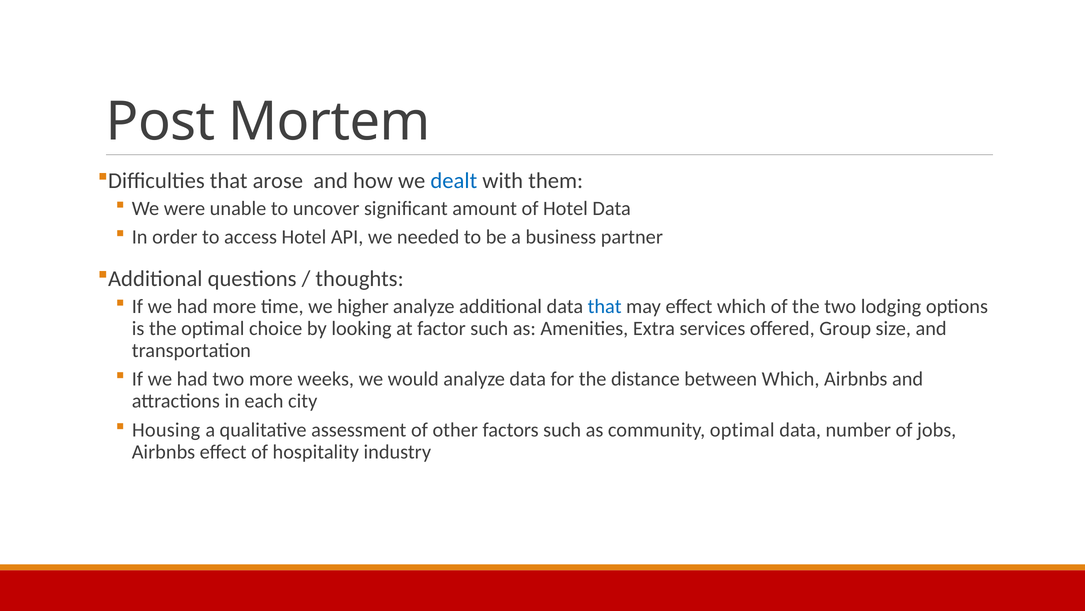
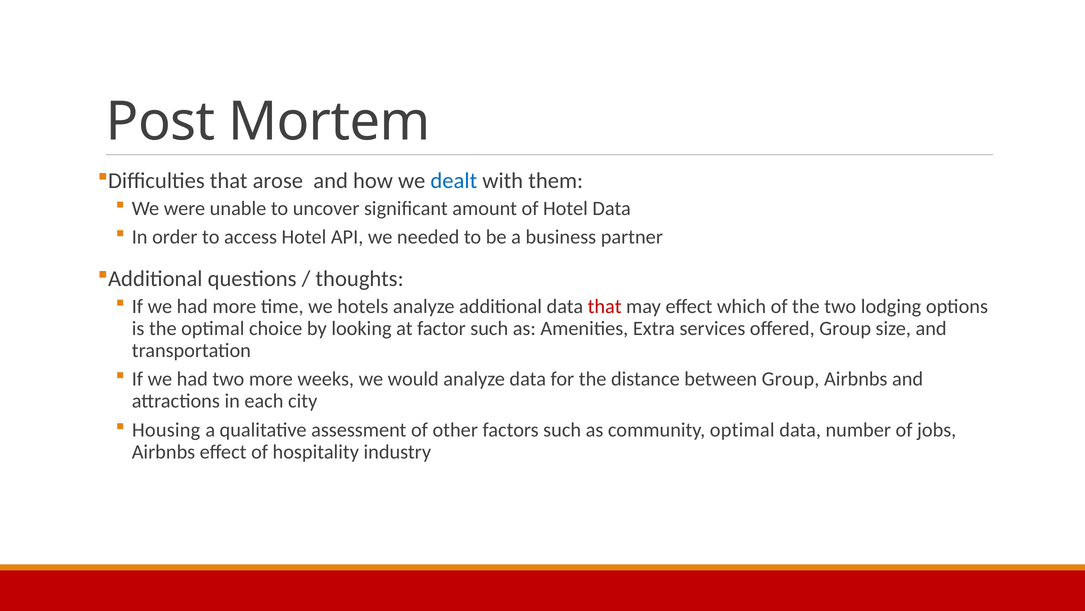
higher: higher -> hotels
that at (605, 306) colour: blue -> red
between Which: Which -> Group
